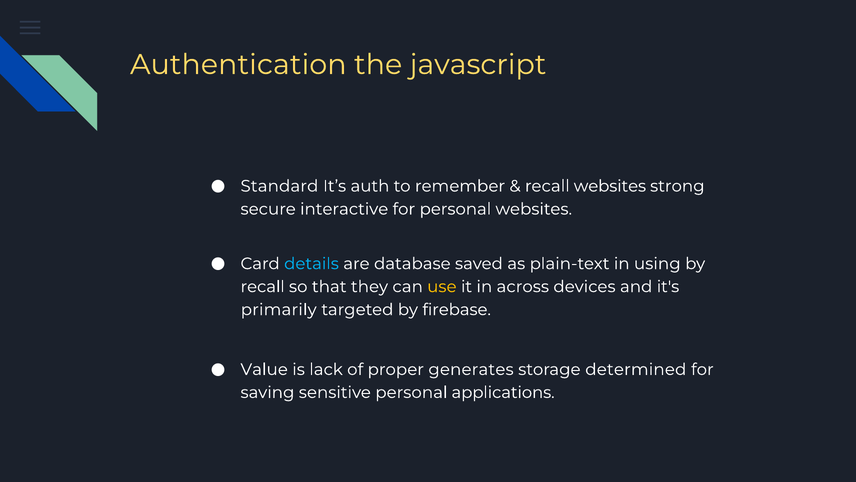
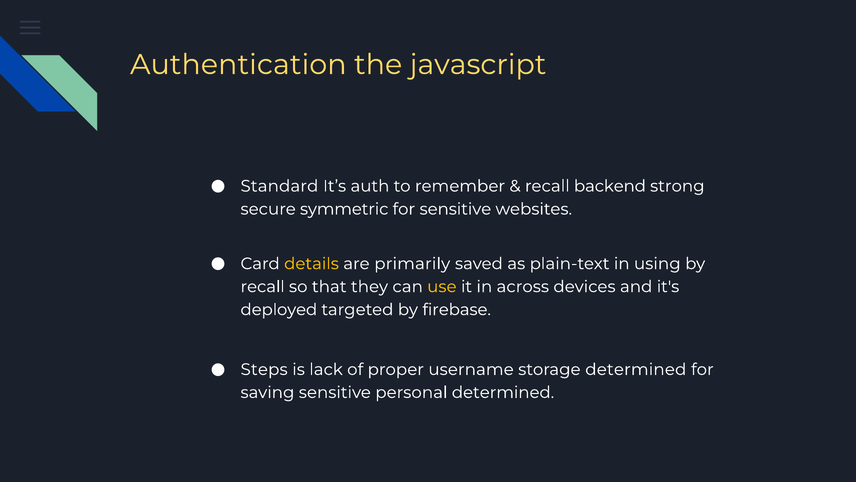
recall websites: websites -> backend
interactive: interactive -> symmetric
for personal: personal -> sensitive
details colour: light blue -> yellow
database: database -> primarily
primarily: primarily -> deployed
Value: Value -> Steps
generates: generates -> username
personal applications: applications -> determined
